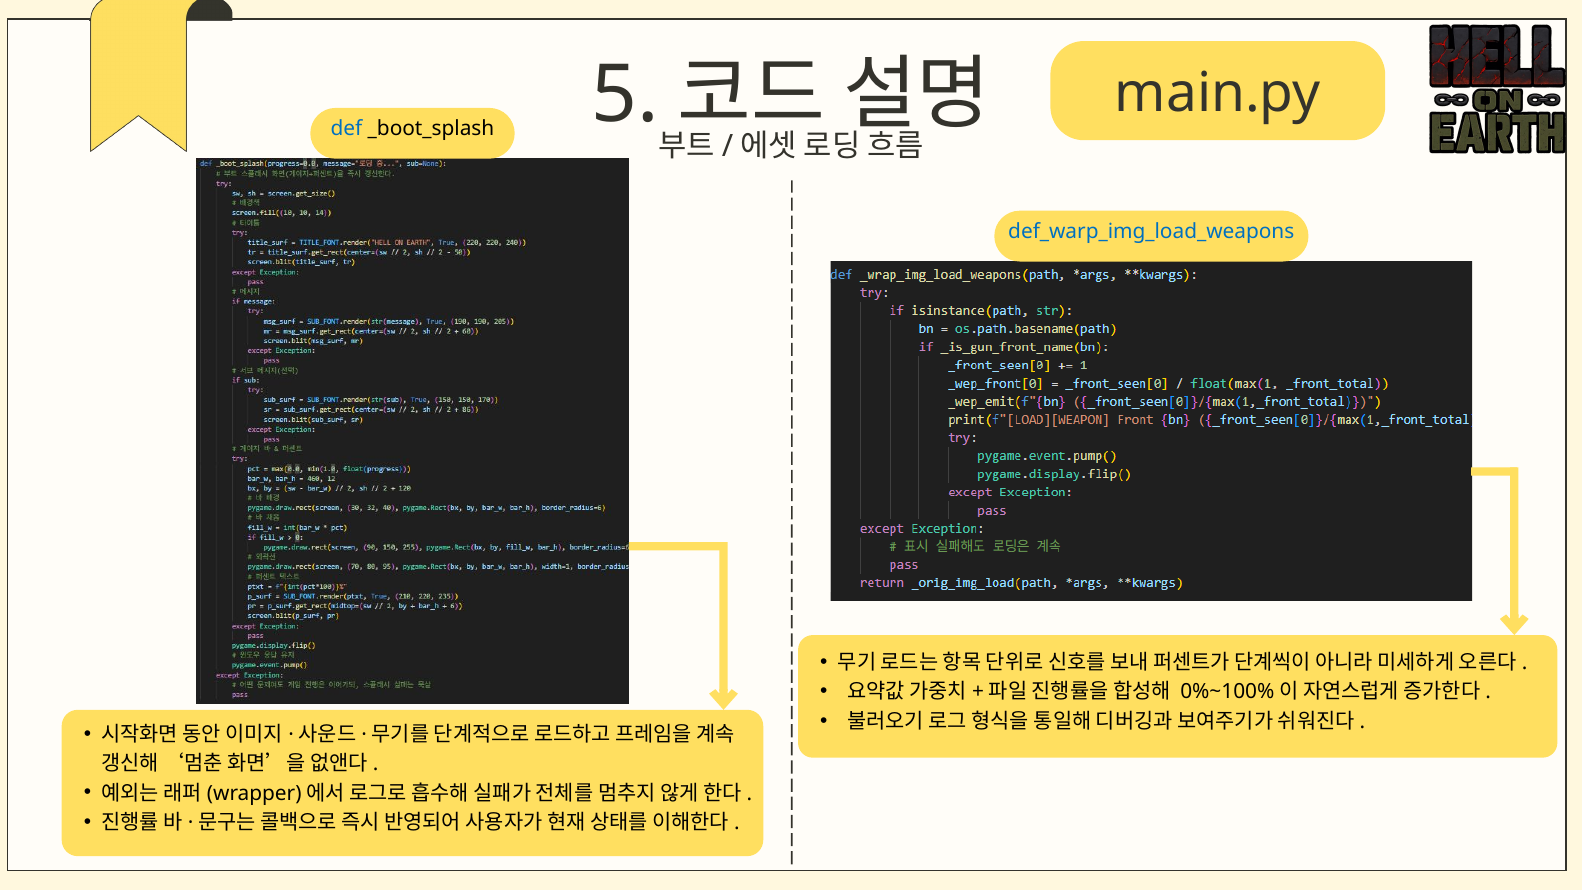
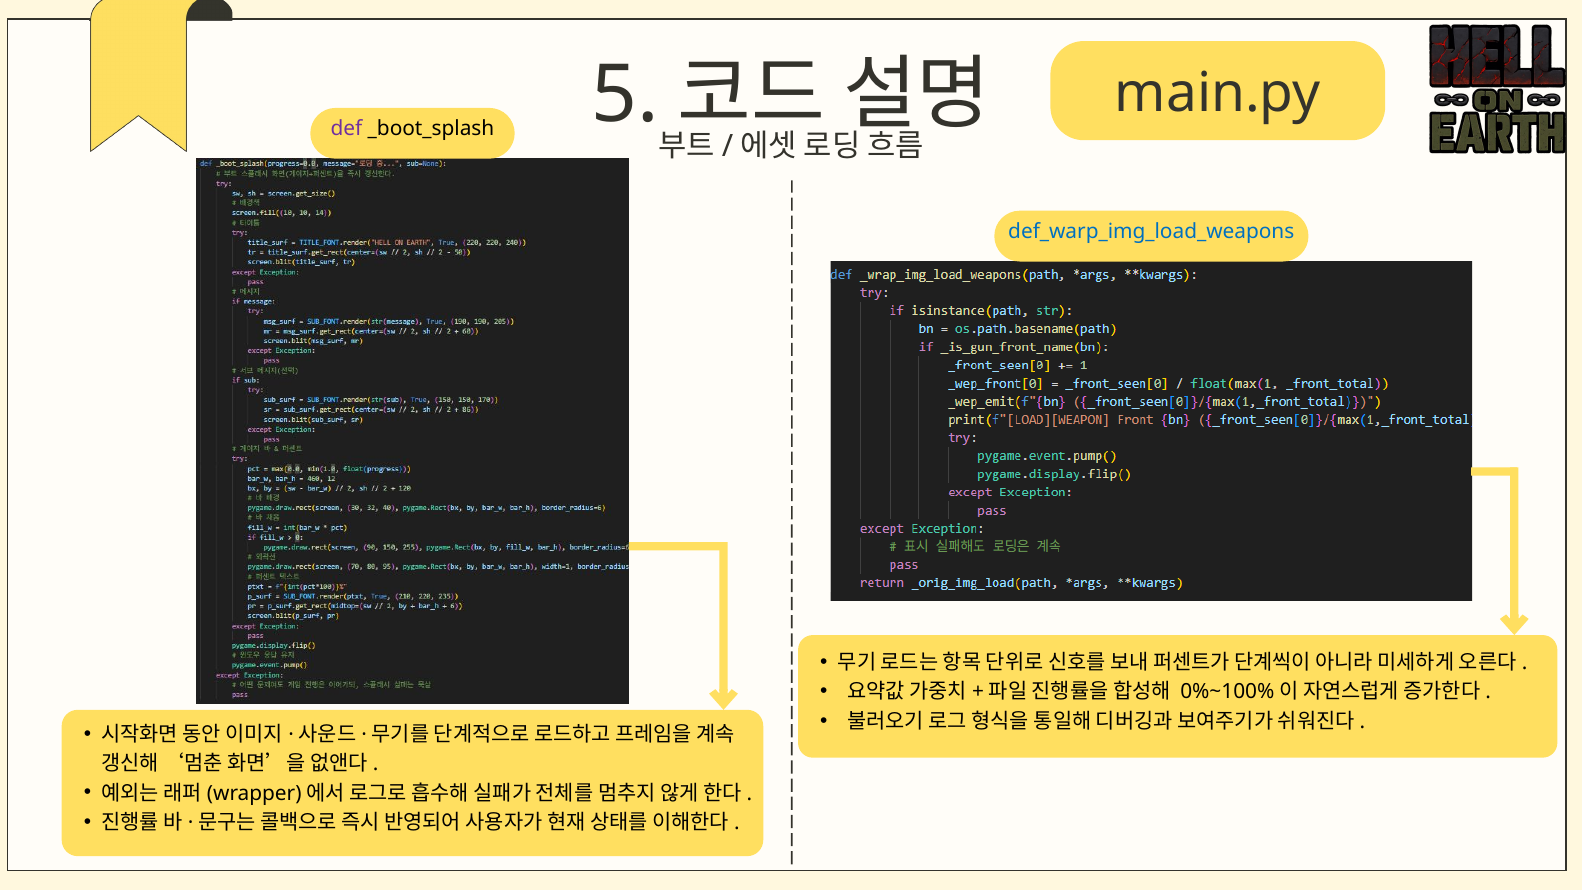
def colour: blue -> purple
